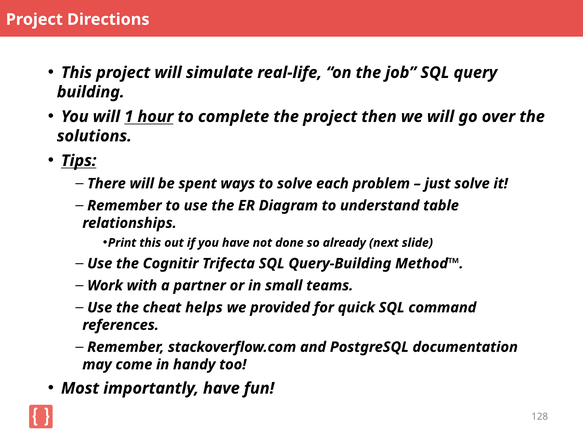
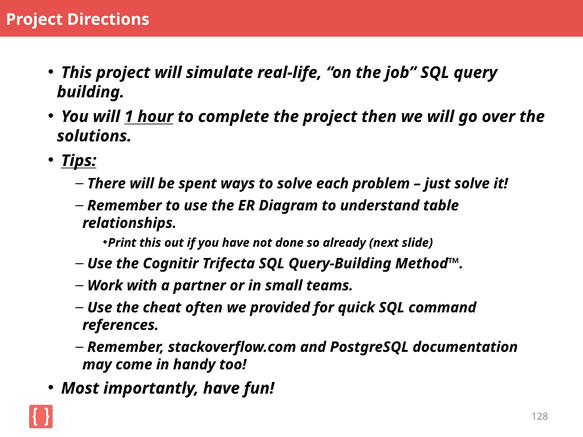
helps: helps -> often
